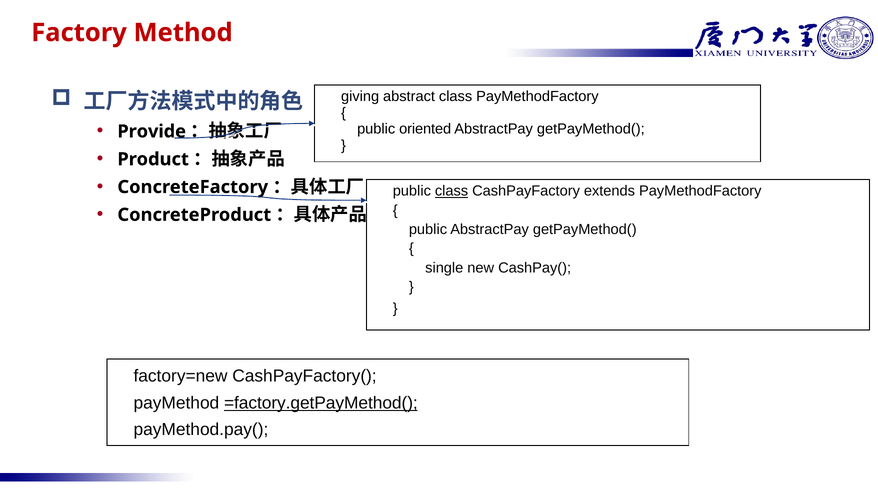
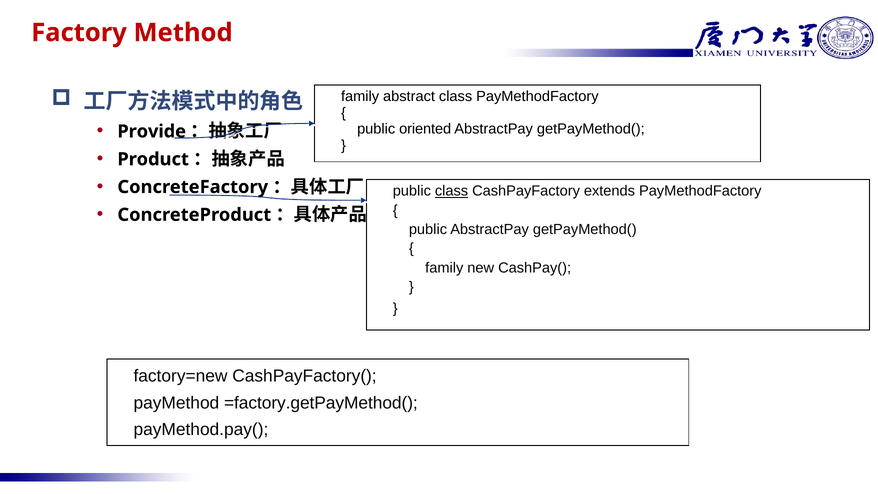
giving at (360, 97): giving -> family
single at (444, 268): single -> family
=factory.getPayMethod( underline: present -> none
